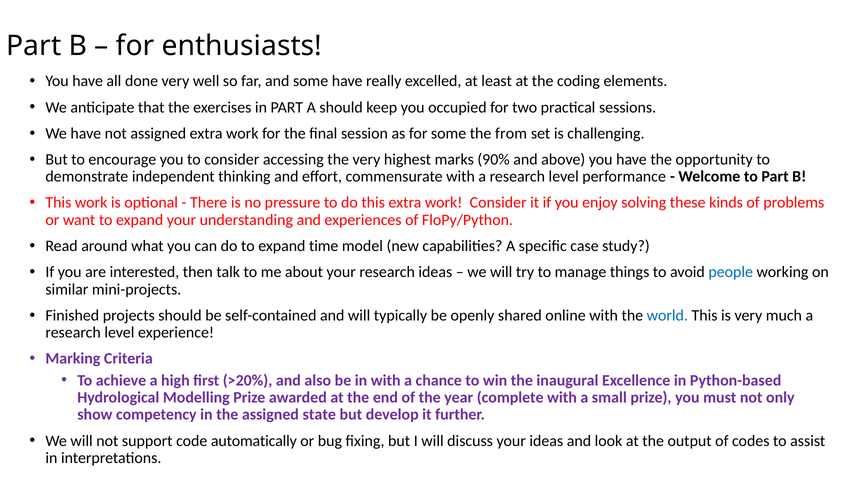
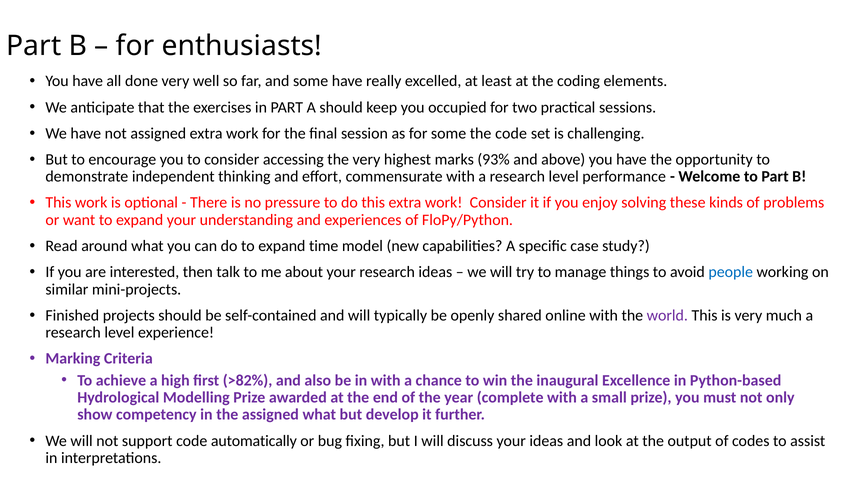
the from: from -> code
90%: 90% -> 93%
world colour: blue -> purple
>20%: >20% -> >82%
assigned state: state -> what
